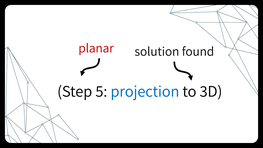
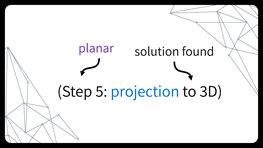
planar colour: red -> purple
